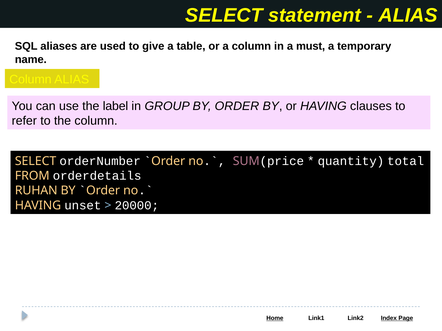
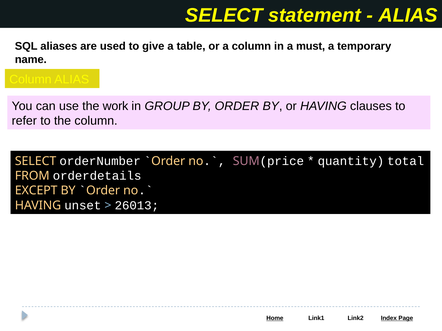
label: label -> work
RUHAN: RUHAN -> EXCEPT
20000: 20000 -> 26013
